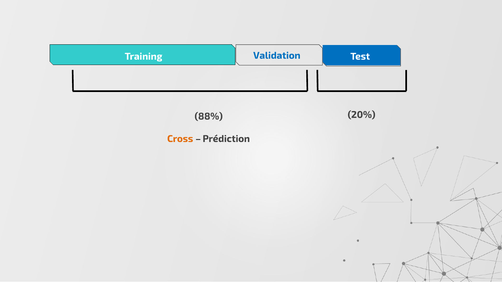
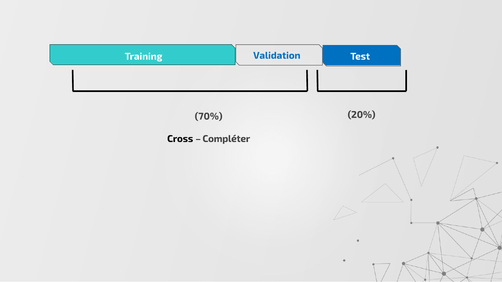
88%: 88% -> 70%
Cross colour: orange -> black
Prédiction: Prédiction -> Compléter
